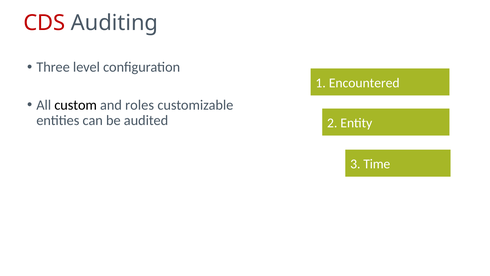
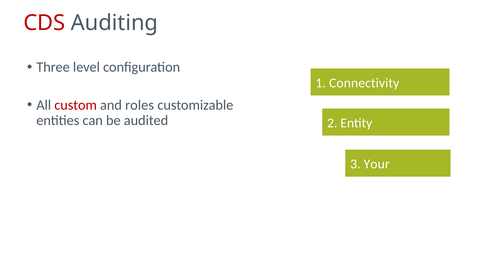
Encountered: Encountered -> Connectivity
custom colour: black -> red
Time: Time -> Your
